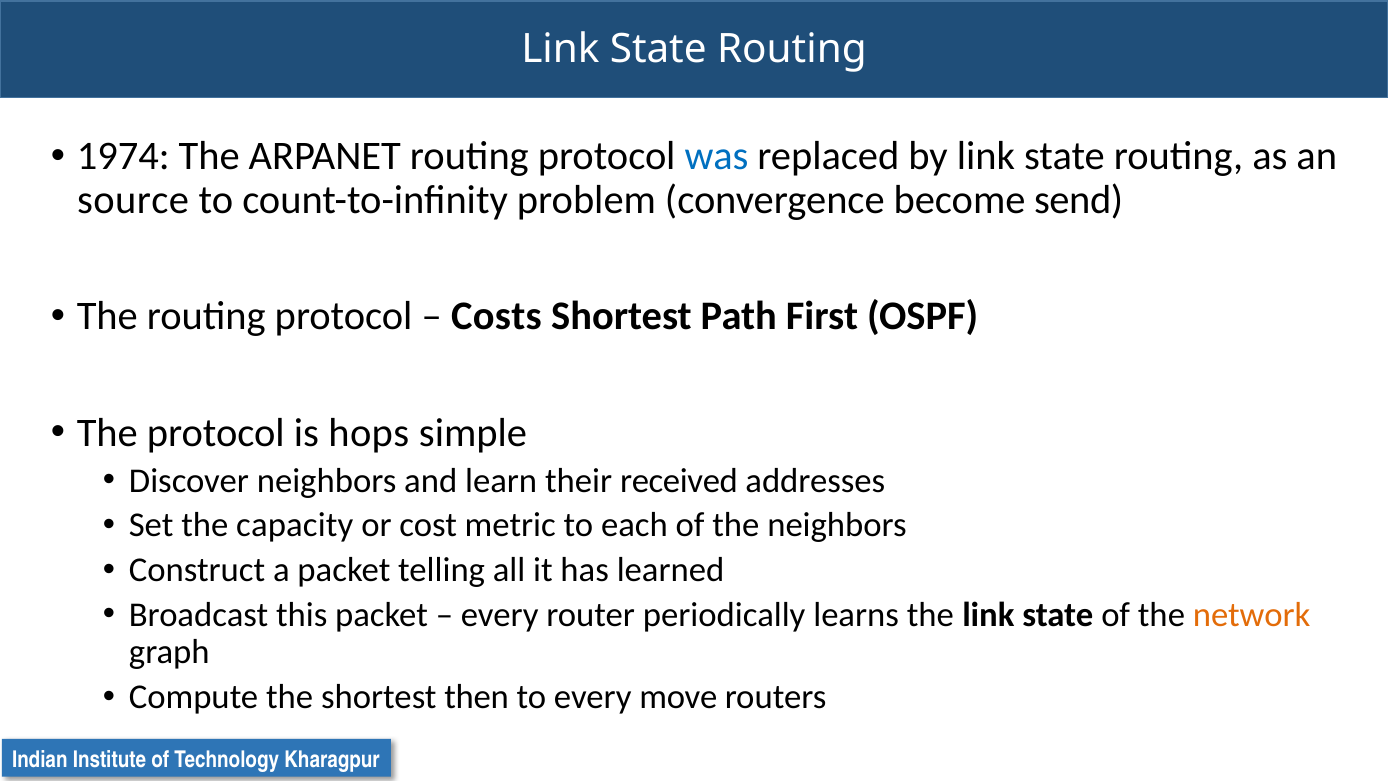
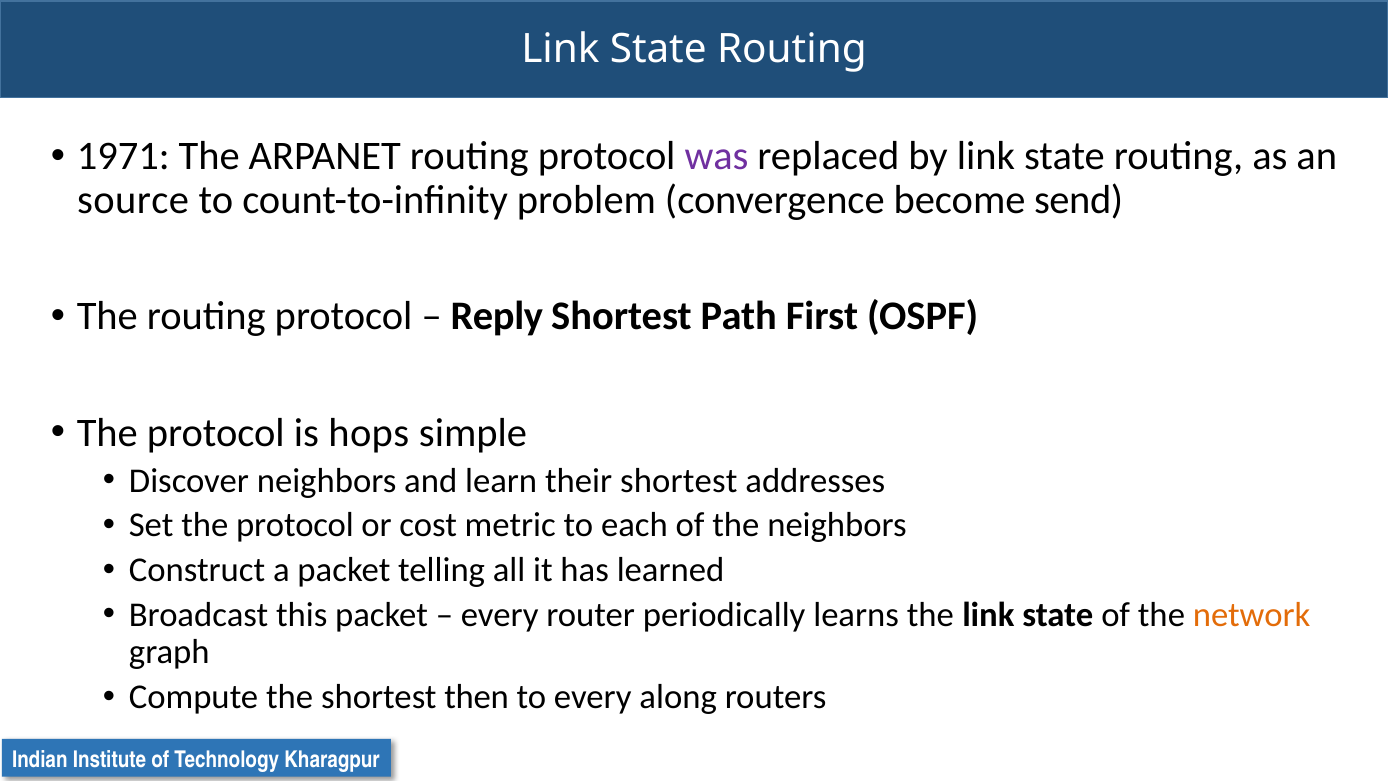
1974: 1974 -> 1971
was colour: blue -> purple
Costs: Costs -> Reply
their received: received -> shortest
Set the capacity: capacity -> protocol
move: move -> along
